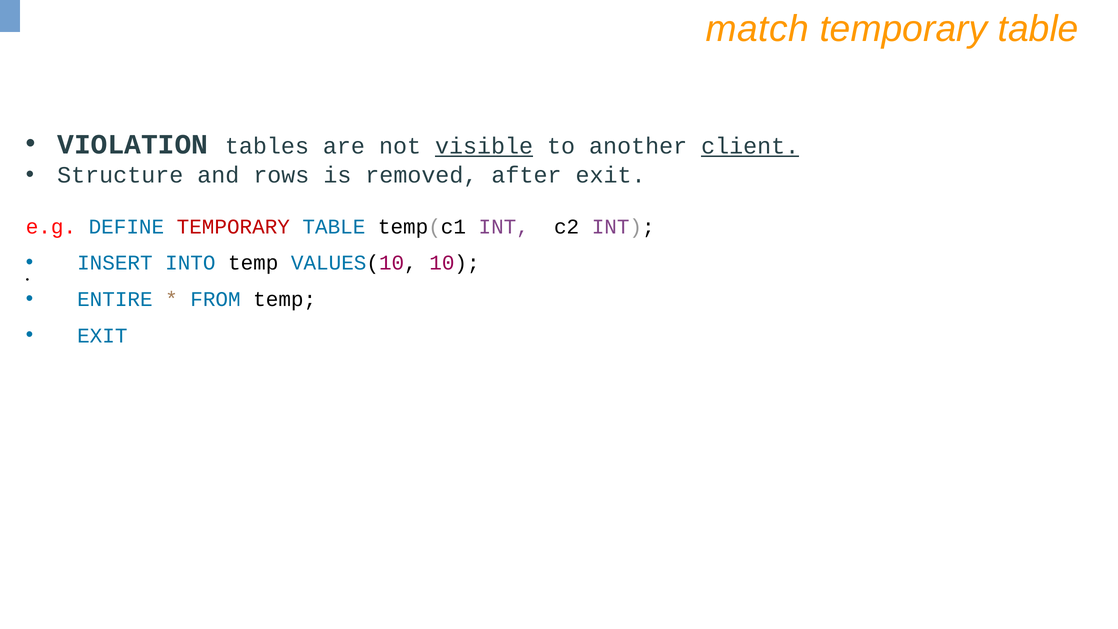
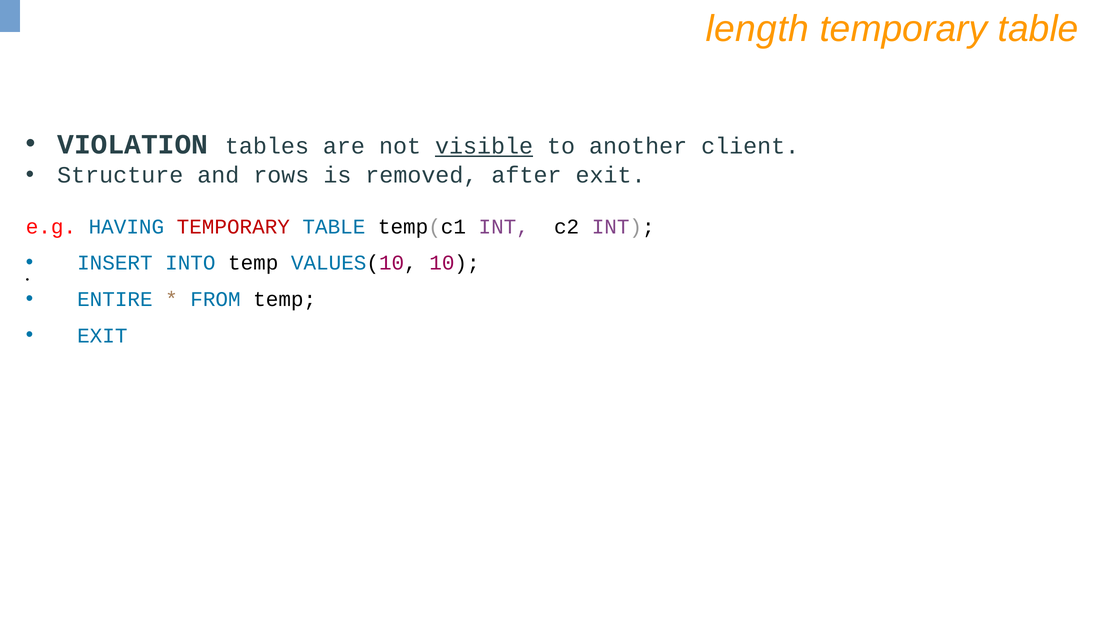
match: match -> length
client underline: present -> none
DEFINE: DEFINE -> HAVING
